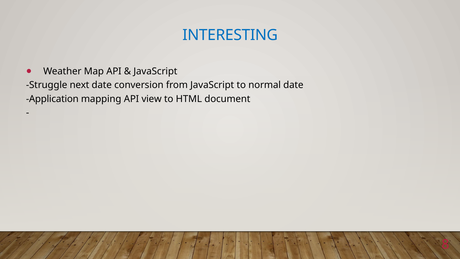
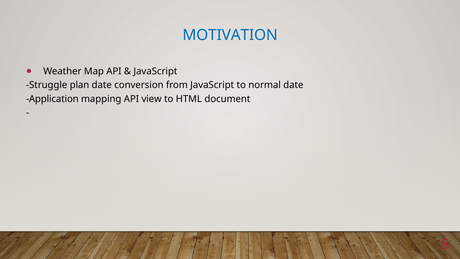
INTERESTING: INTERESTING -> MOTIVATION
next: next -> plan
